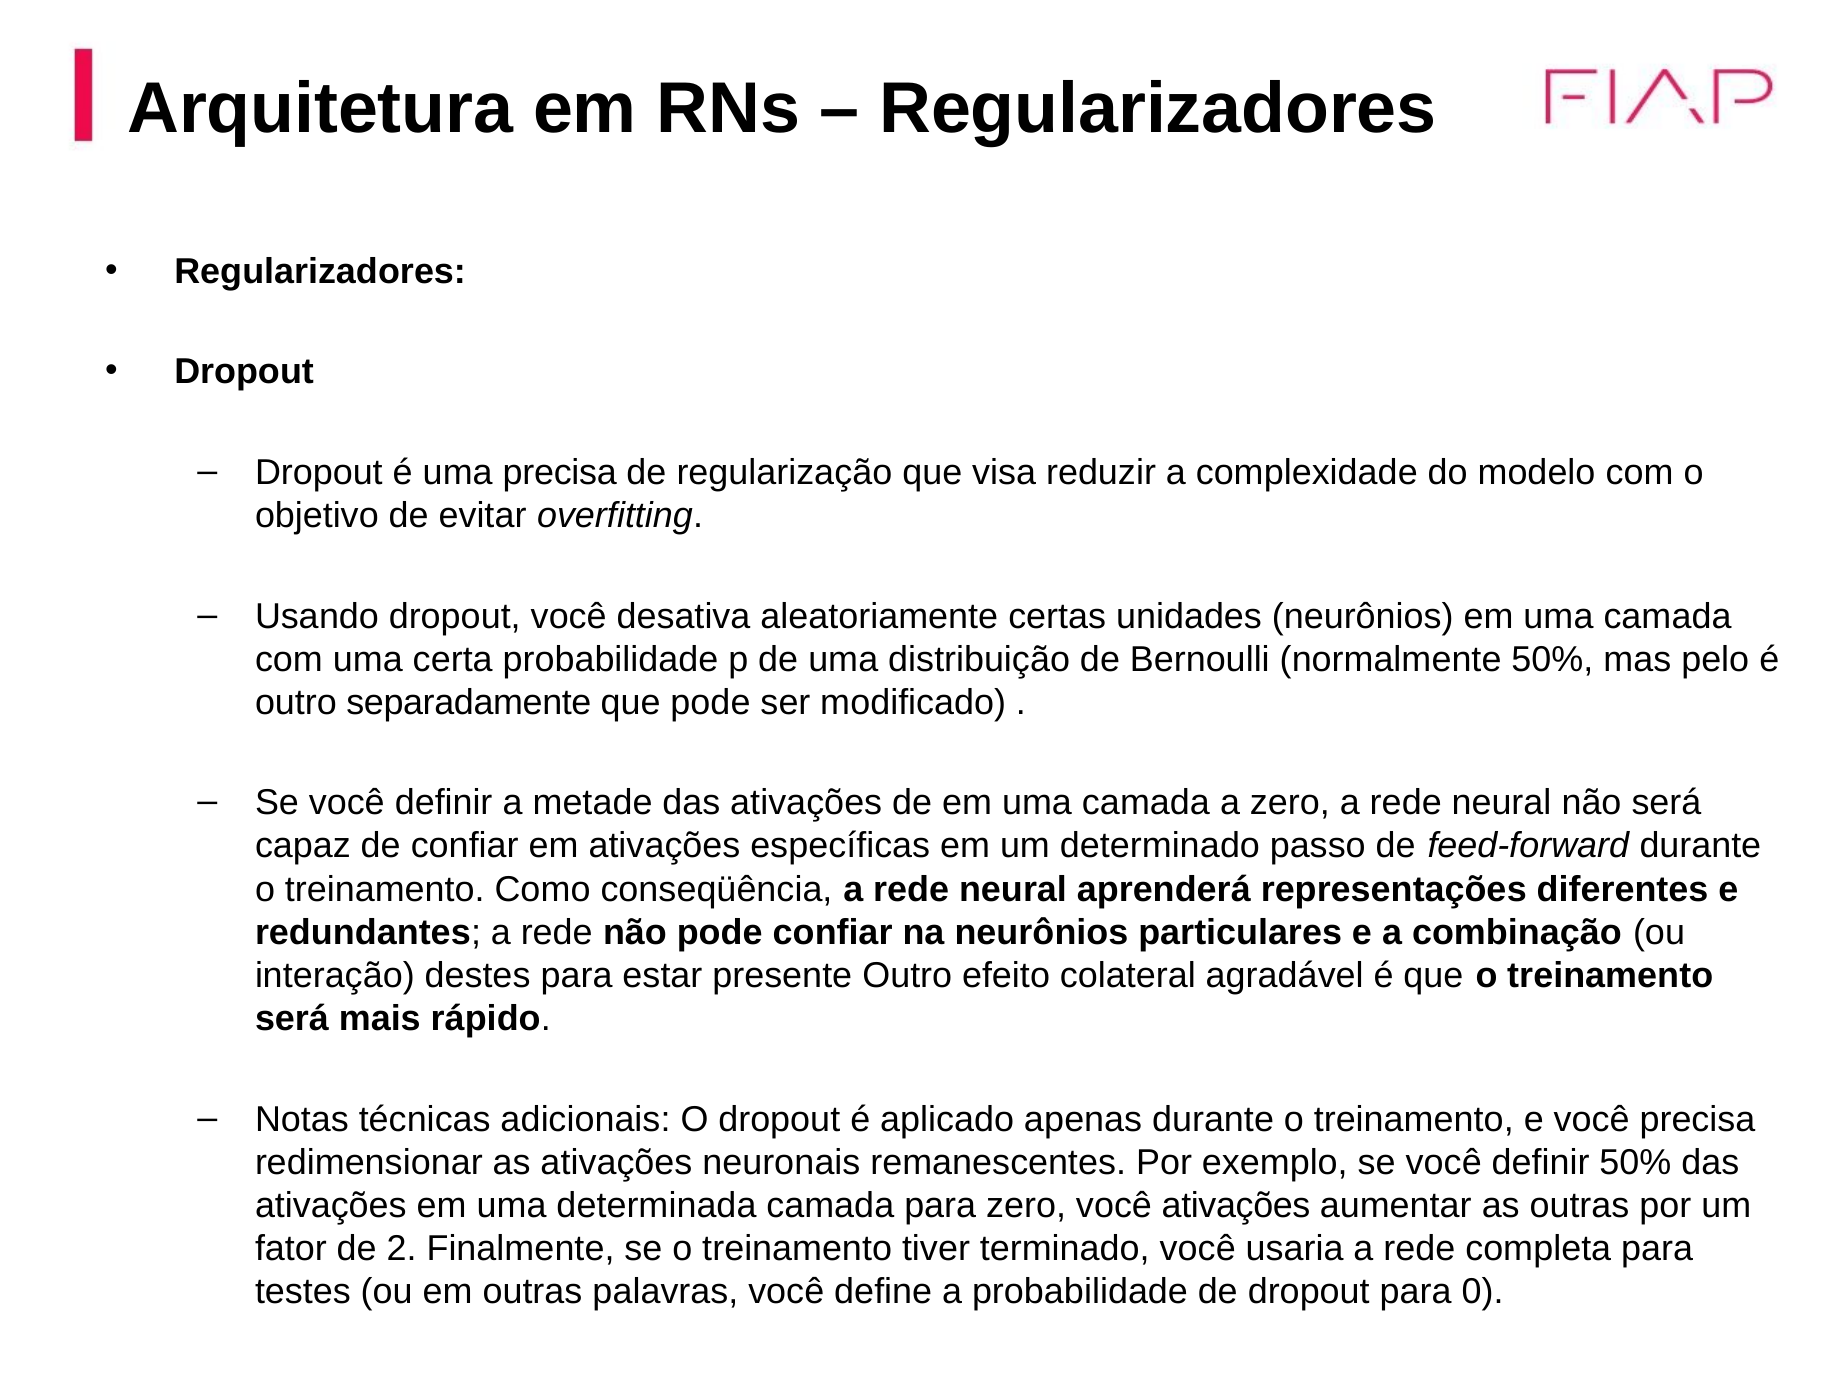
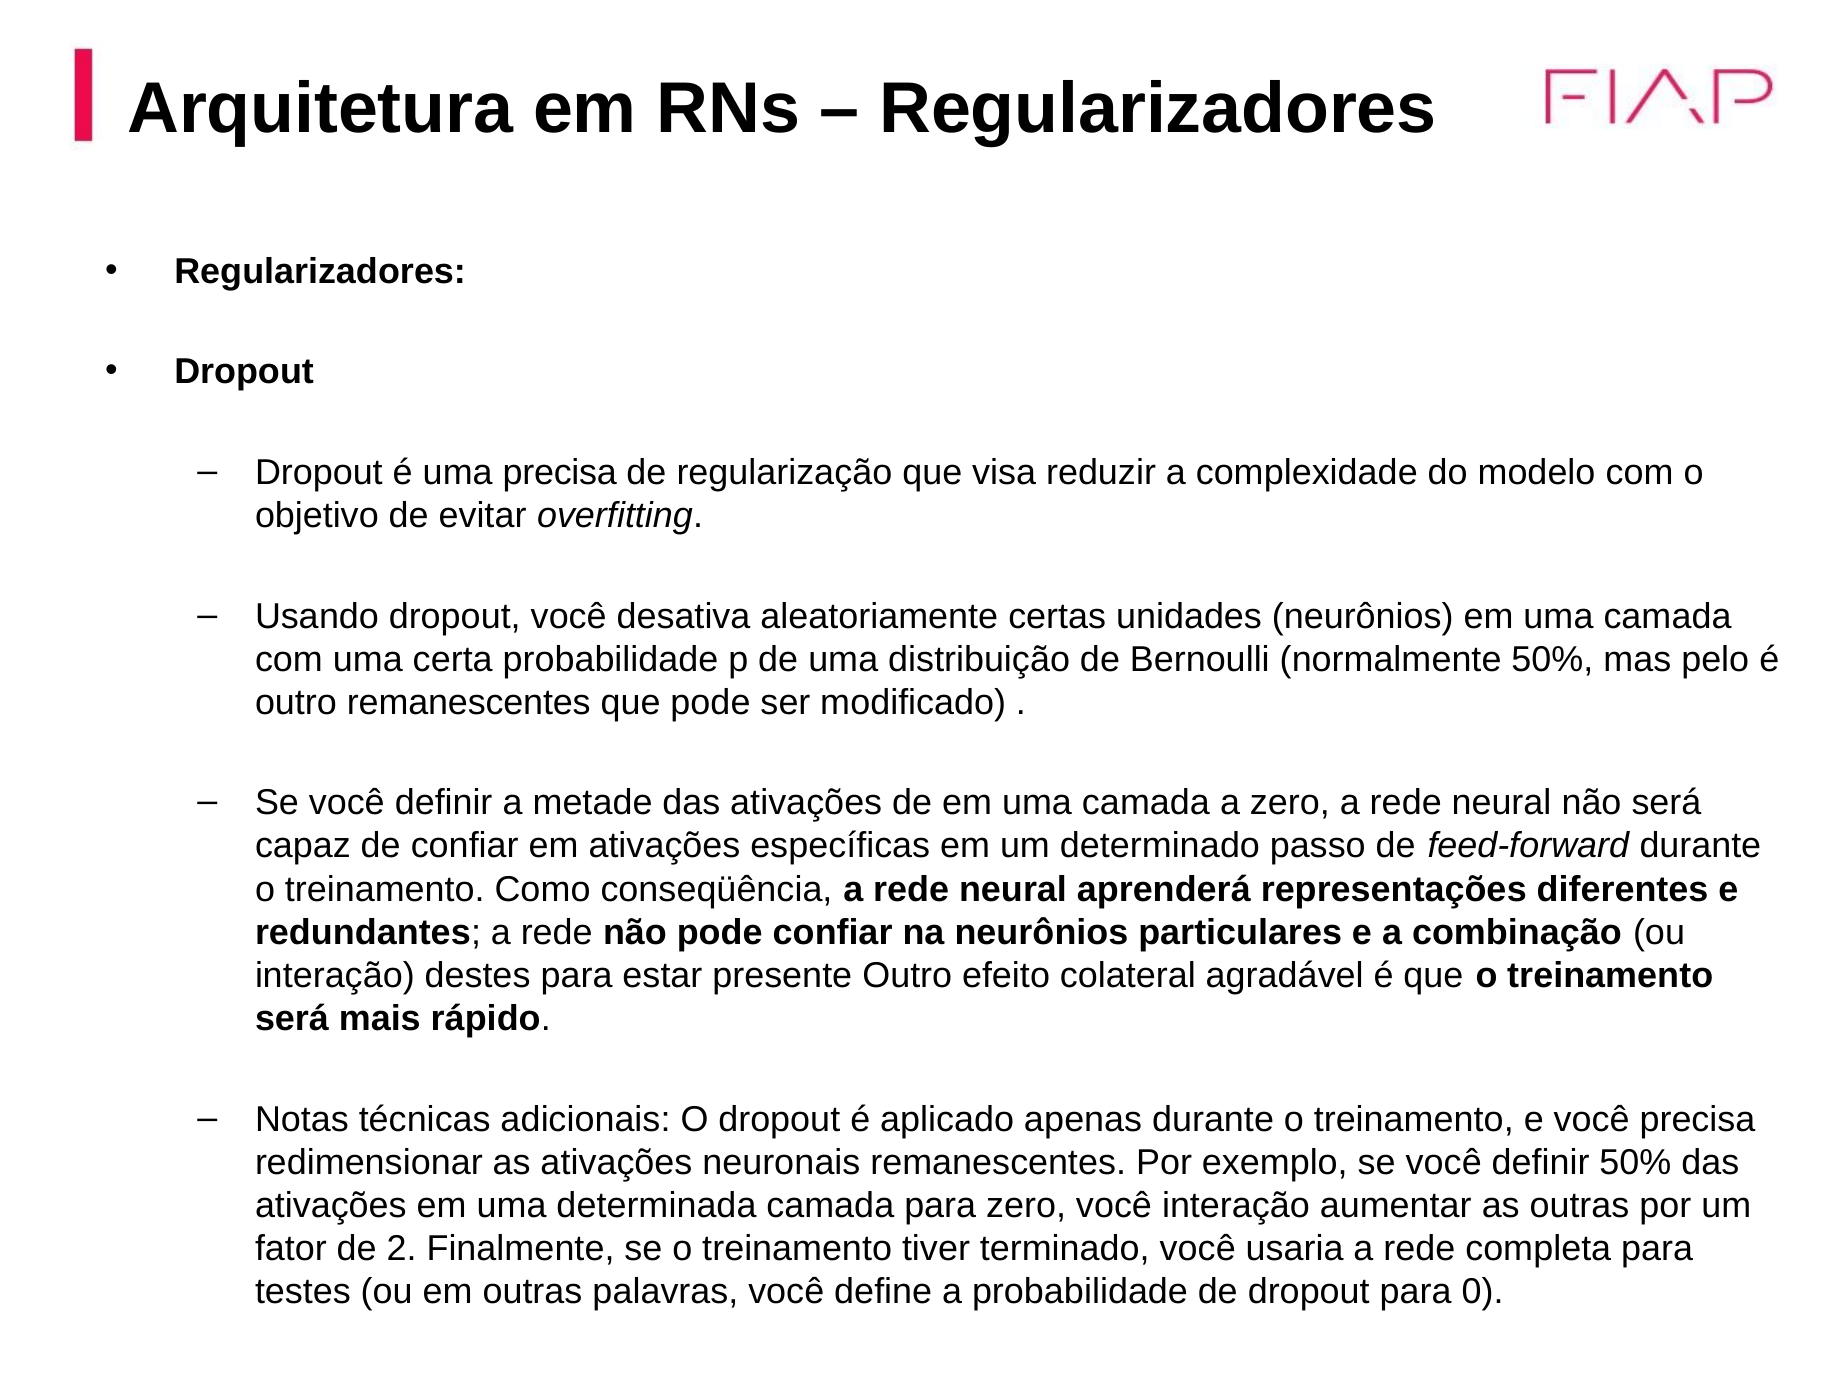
outro separadamente: separadamente -> remanescentes
você ativações: ativações -> interação
